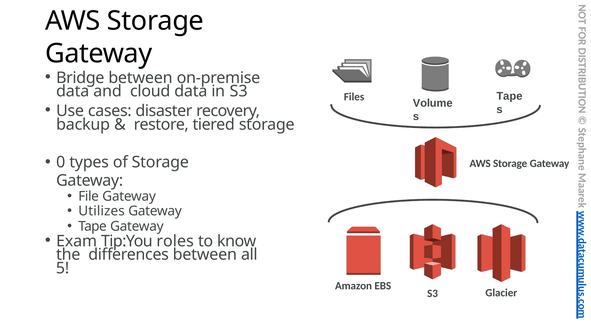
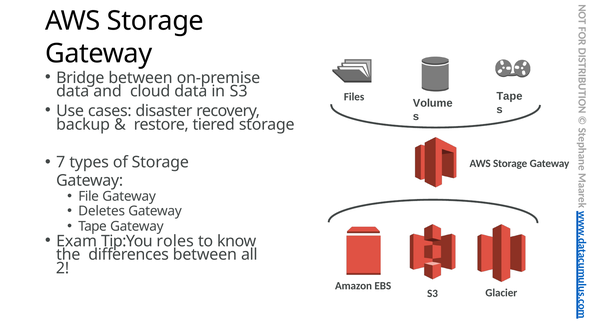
0: 0 -> 7
Utilizes: Utilizes -> Deletes
5: 5 -> 2
